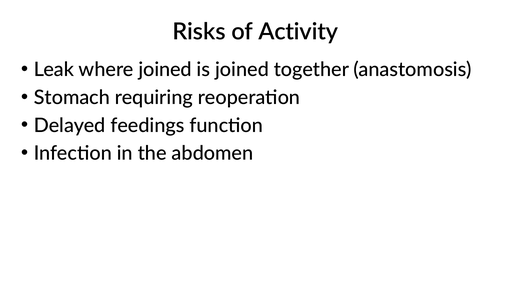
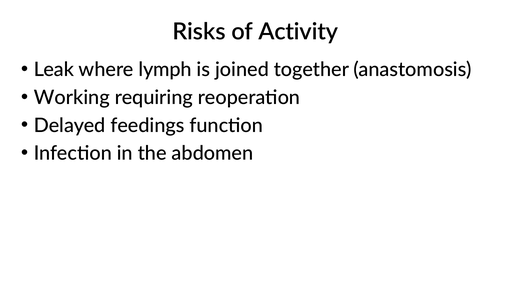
where joined: joined -> lymph
Stomach: Stomach -> Working
